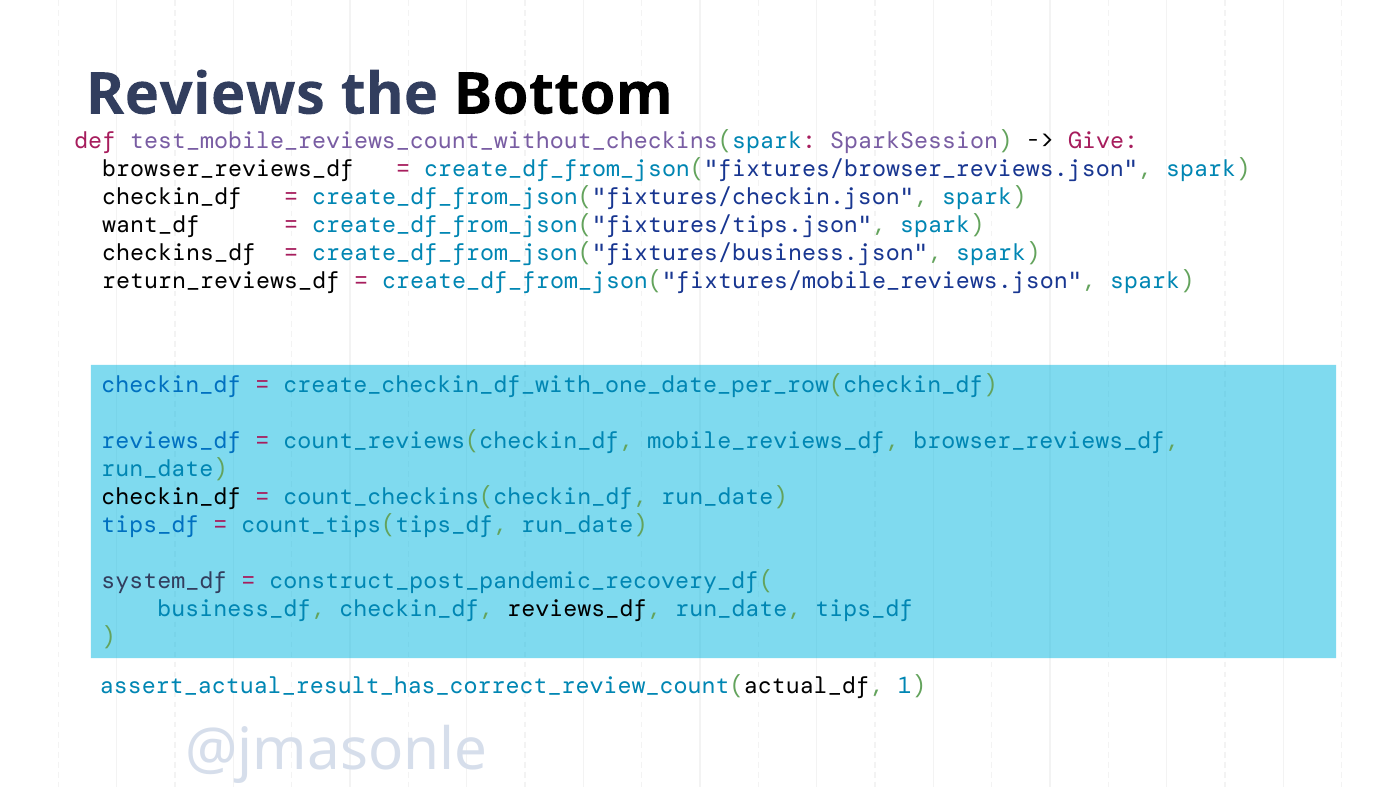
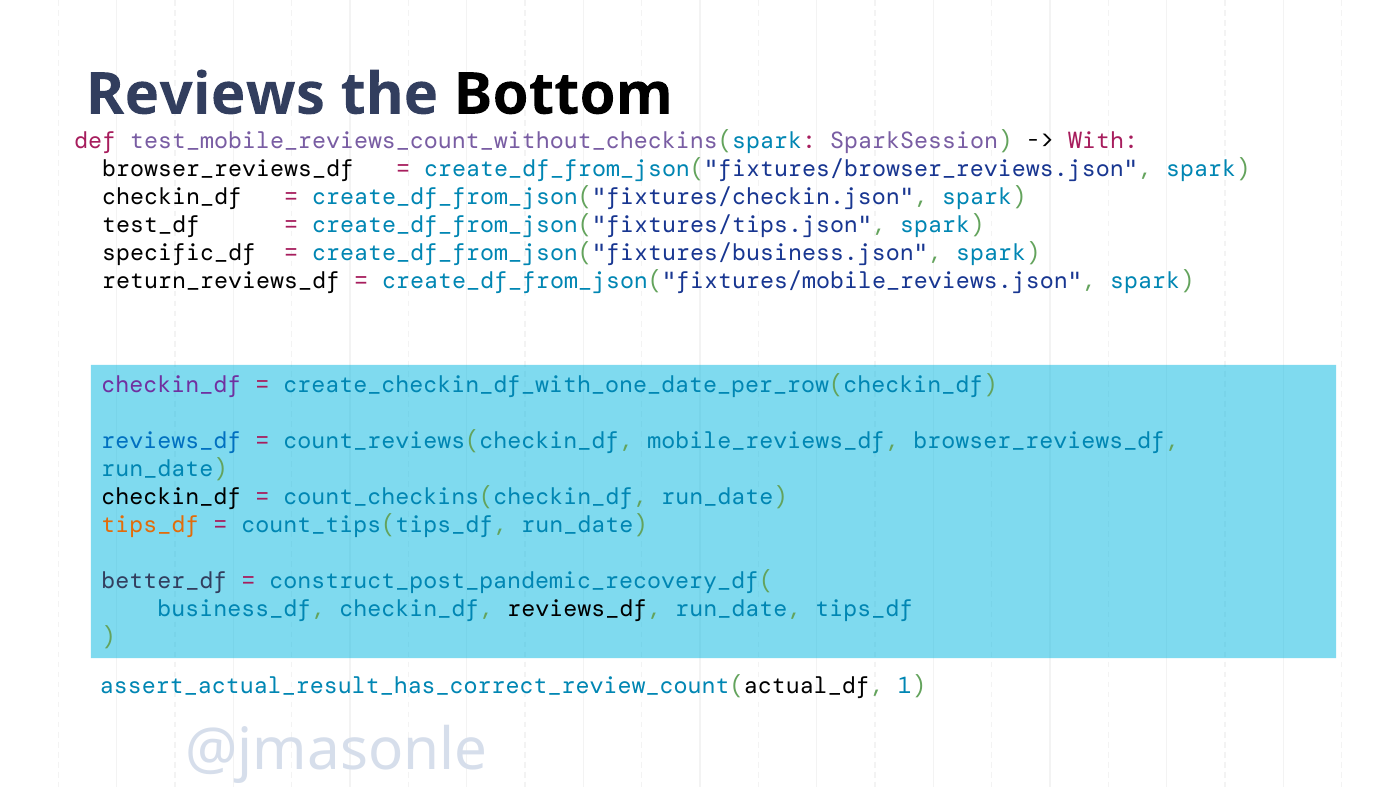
Give: Give -> With
want_df: want_df -> test_df
checkins_df: checkins_df -> specific_df
checkin_df at (171, 385) colour: blue -> purple
tips_df at (150, 525) colour: blue -> orange
system_df: system_df -> better_df
